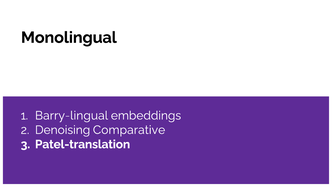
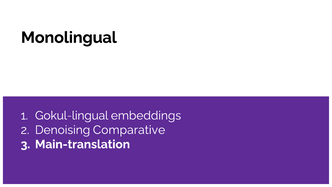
Barry-lingual: Barry-lingual -> Gokul-lingual
Patel-translation: Patel-translation -> Main-translation
